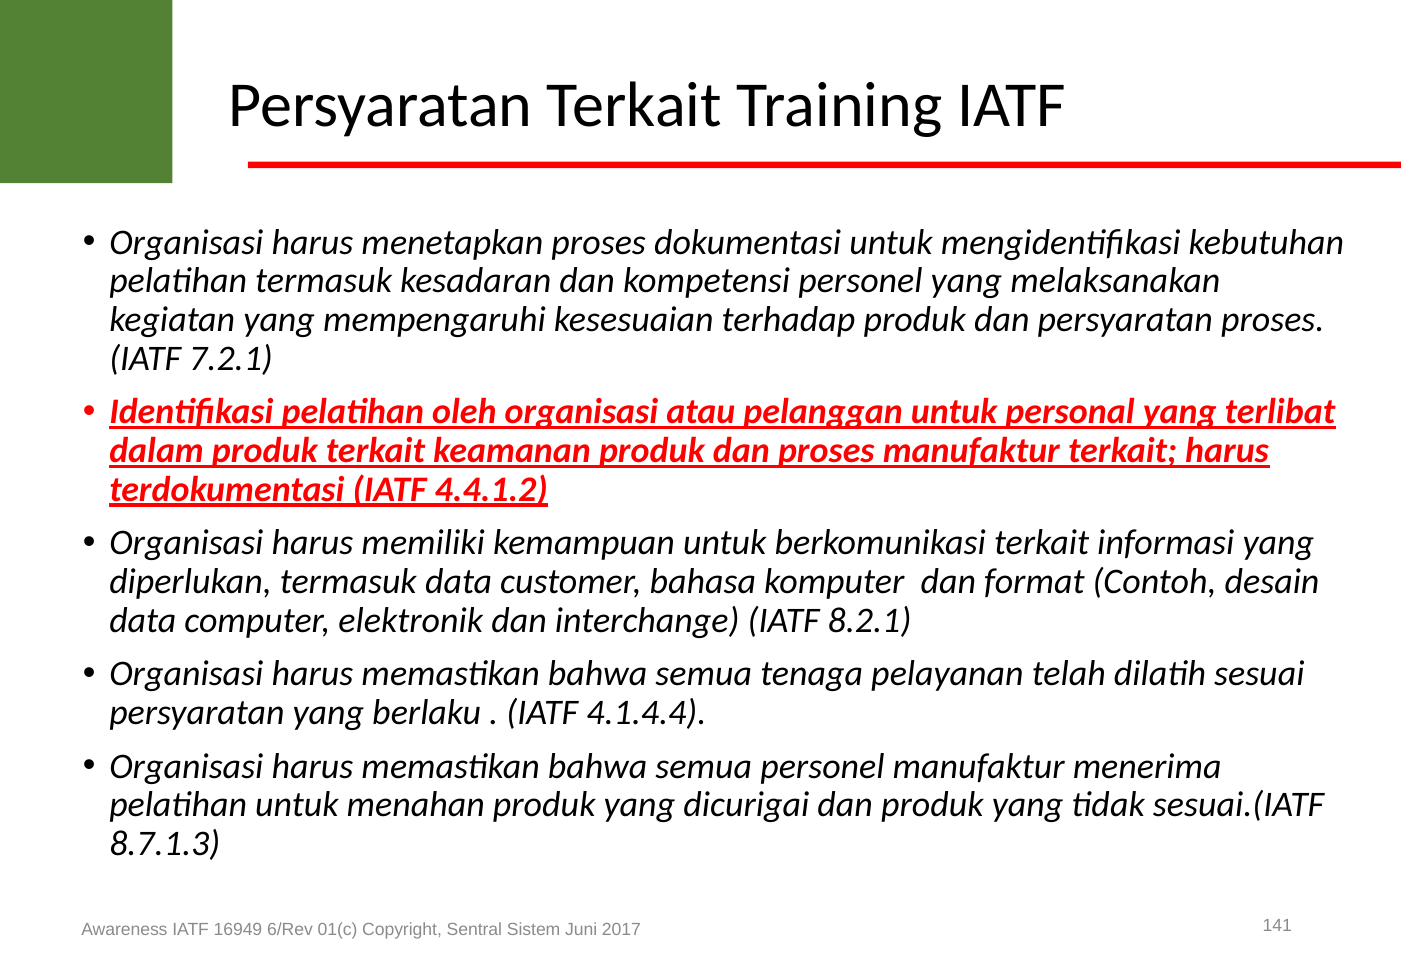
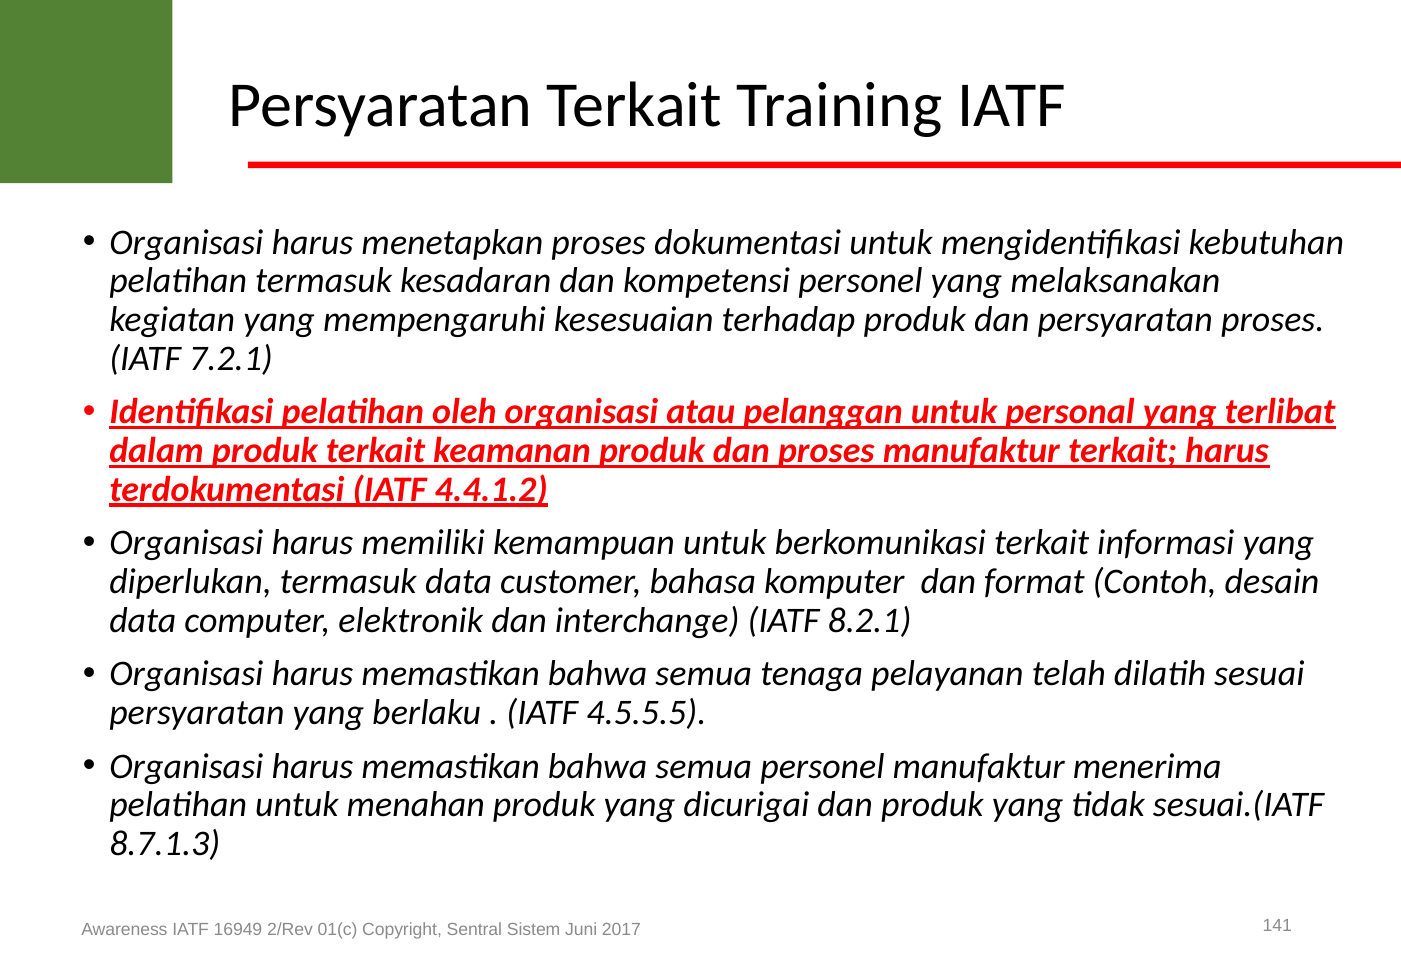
4.1.4.4: 4.1.4.4 -> 4.5.5.5
6/Rev: 6/Rev -> 2/Rev
